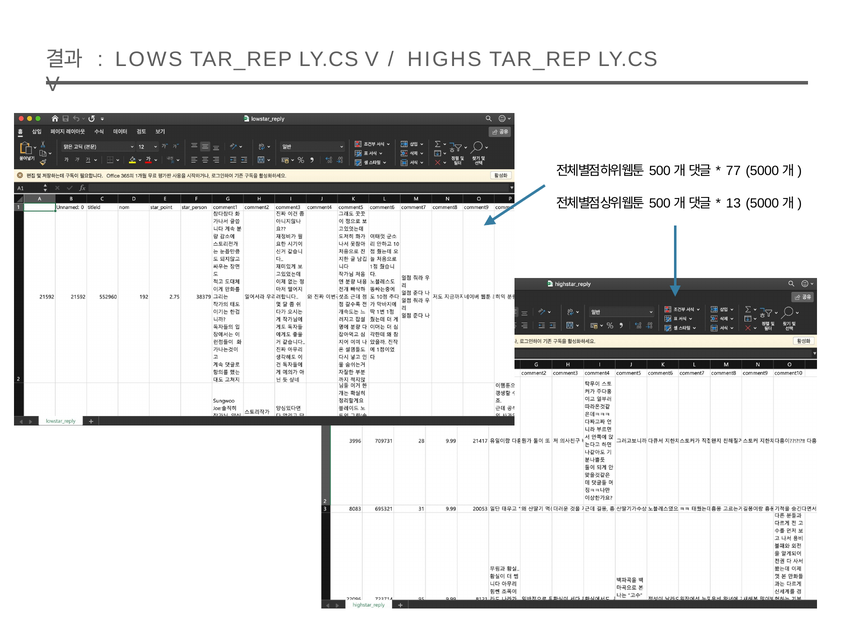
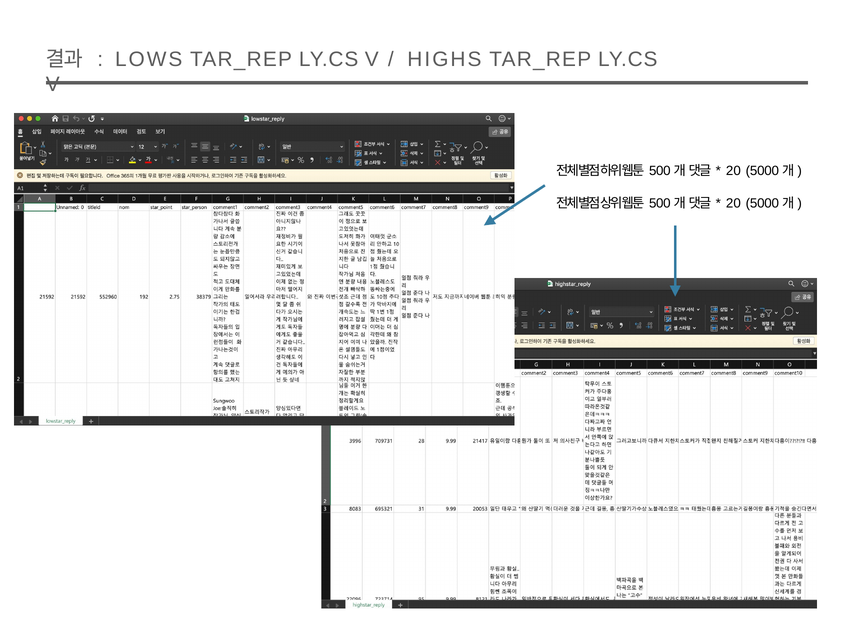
77 at (733, 171): 77 -> 20
13 at (733, 203): 13 -> 20
